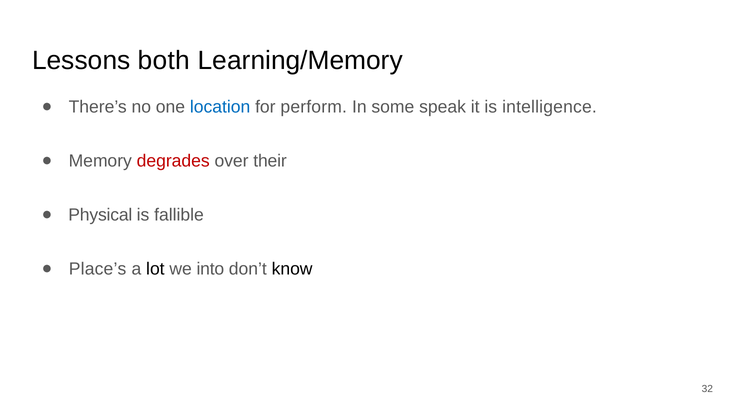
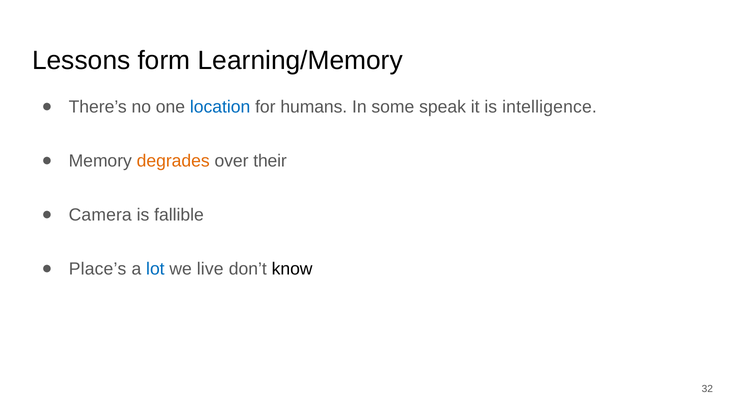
both: both -> form
perform: perform -> humans
degrades colour: red -> orange
Physical: Physical -> Camera
lot colour: black -> blue
into: into -> live
